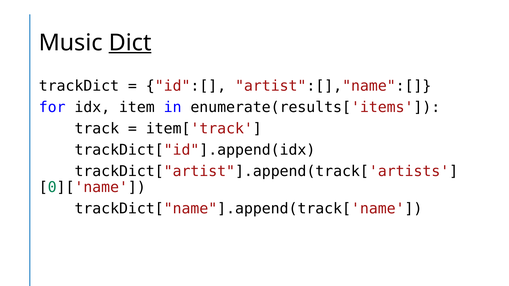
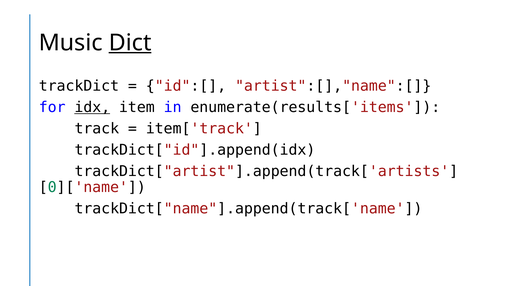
idx underline: none -> present
